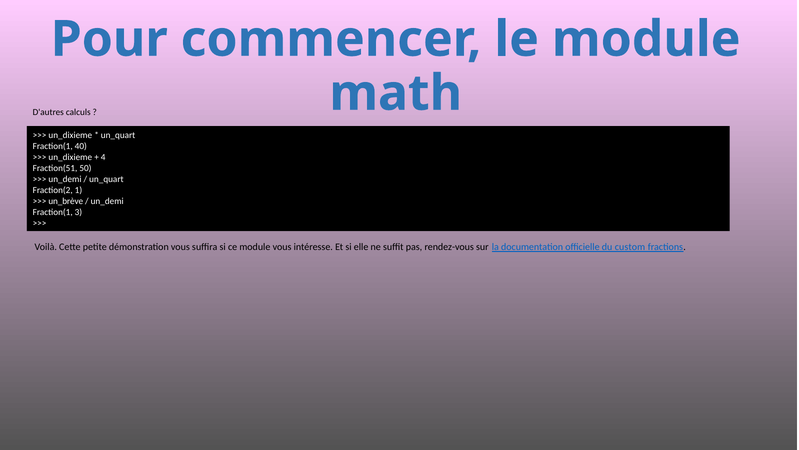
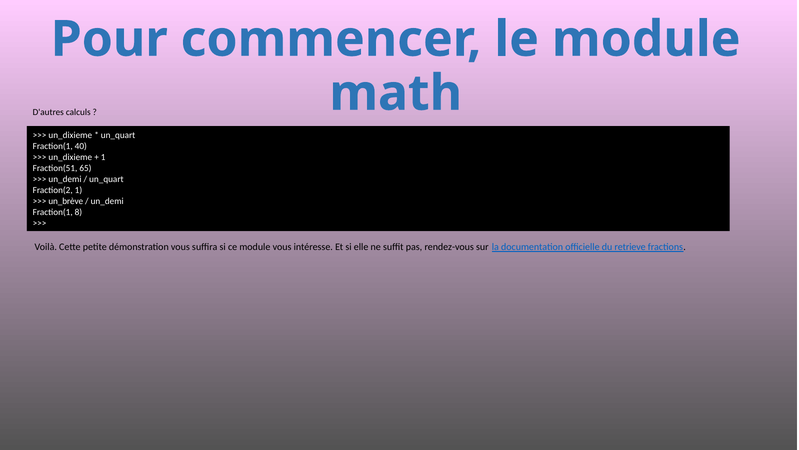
4 at (103, 157): 4 -> 1
50: 50 -> 65
3: 3 -> 8
custom: custom -> retrieve
